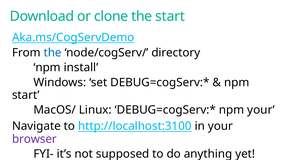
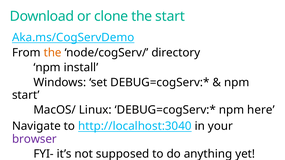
the at (53, 53) colour: blue -> orange
npm your: your -> here
http://localhost:3100: http://localhost:3100 -> http://localhost:3040
